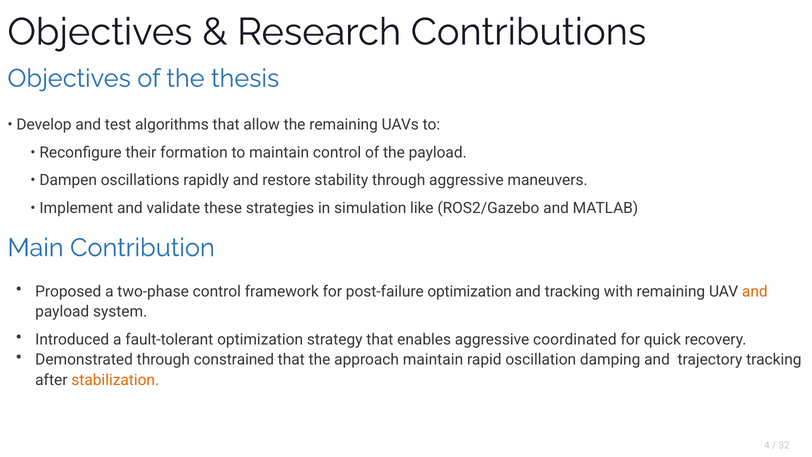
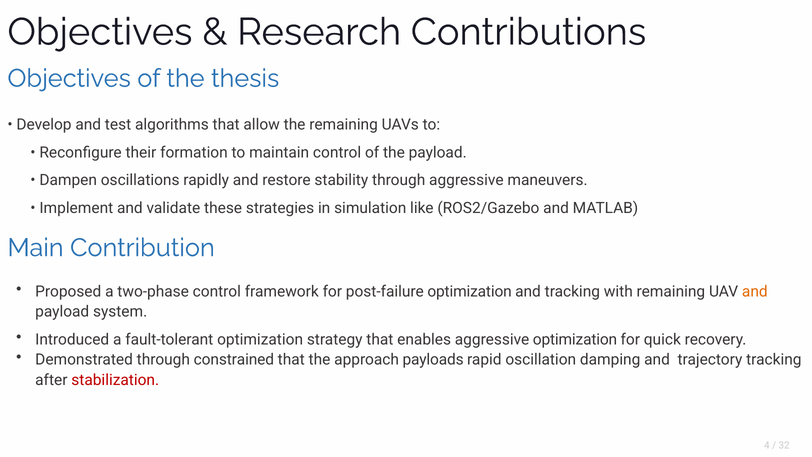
aggressive coordinated: coordinated -> optimization
approach maintain: maintain -> payloads
stabilization colour: orange -> red
